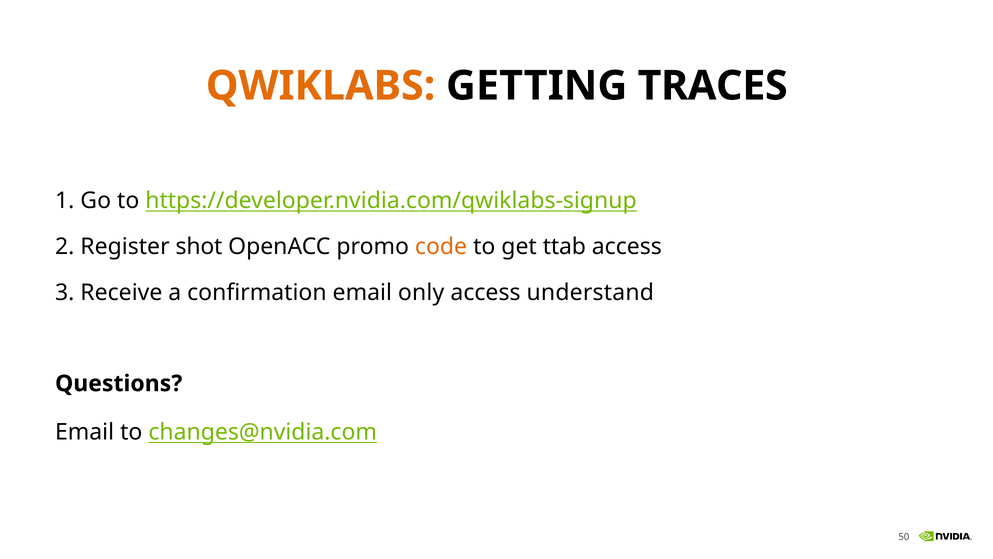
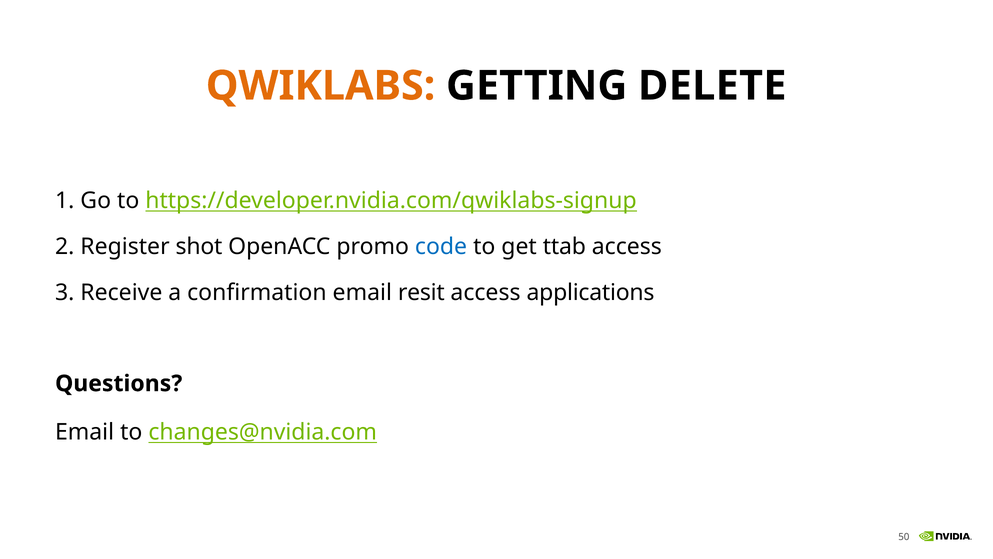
TRACES: TRACES -> DELETE
code colour: orange -> blue
only: only -> resit
understand: understand -> applications
